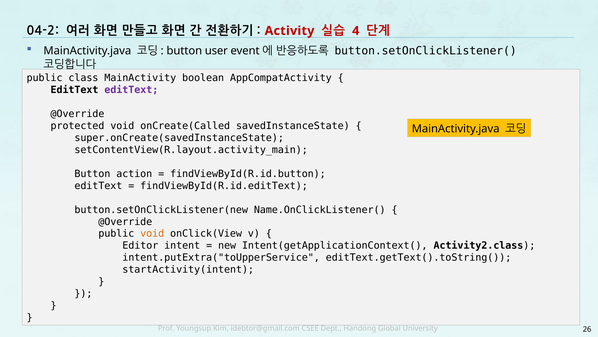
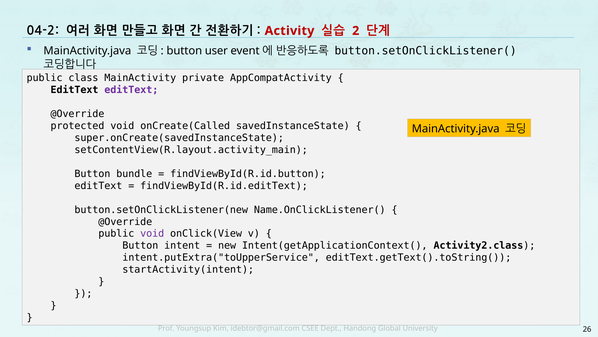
4: 4 -> 2
boolean: boolean -> private
action: action -> bundle
void at (152, 233) colour: orange -> purple
Editor at (140, 245): Editor -> Button
